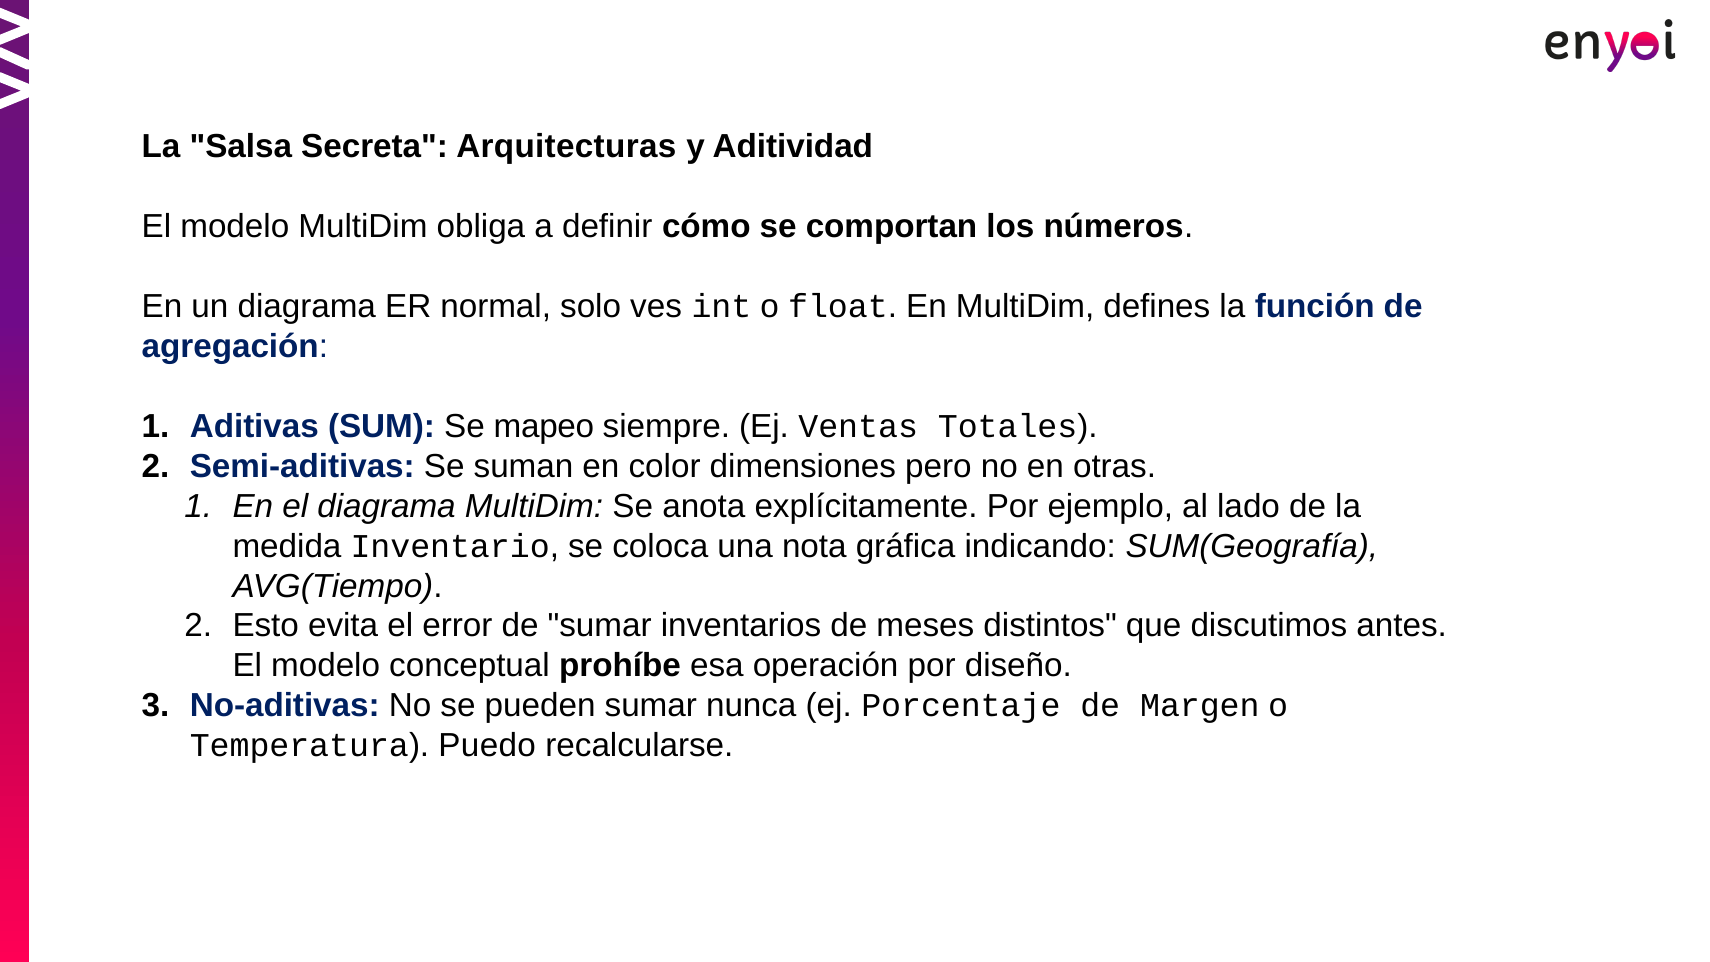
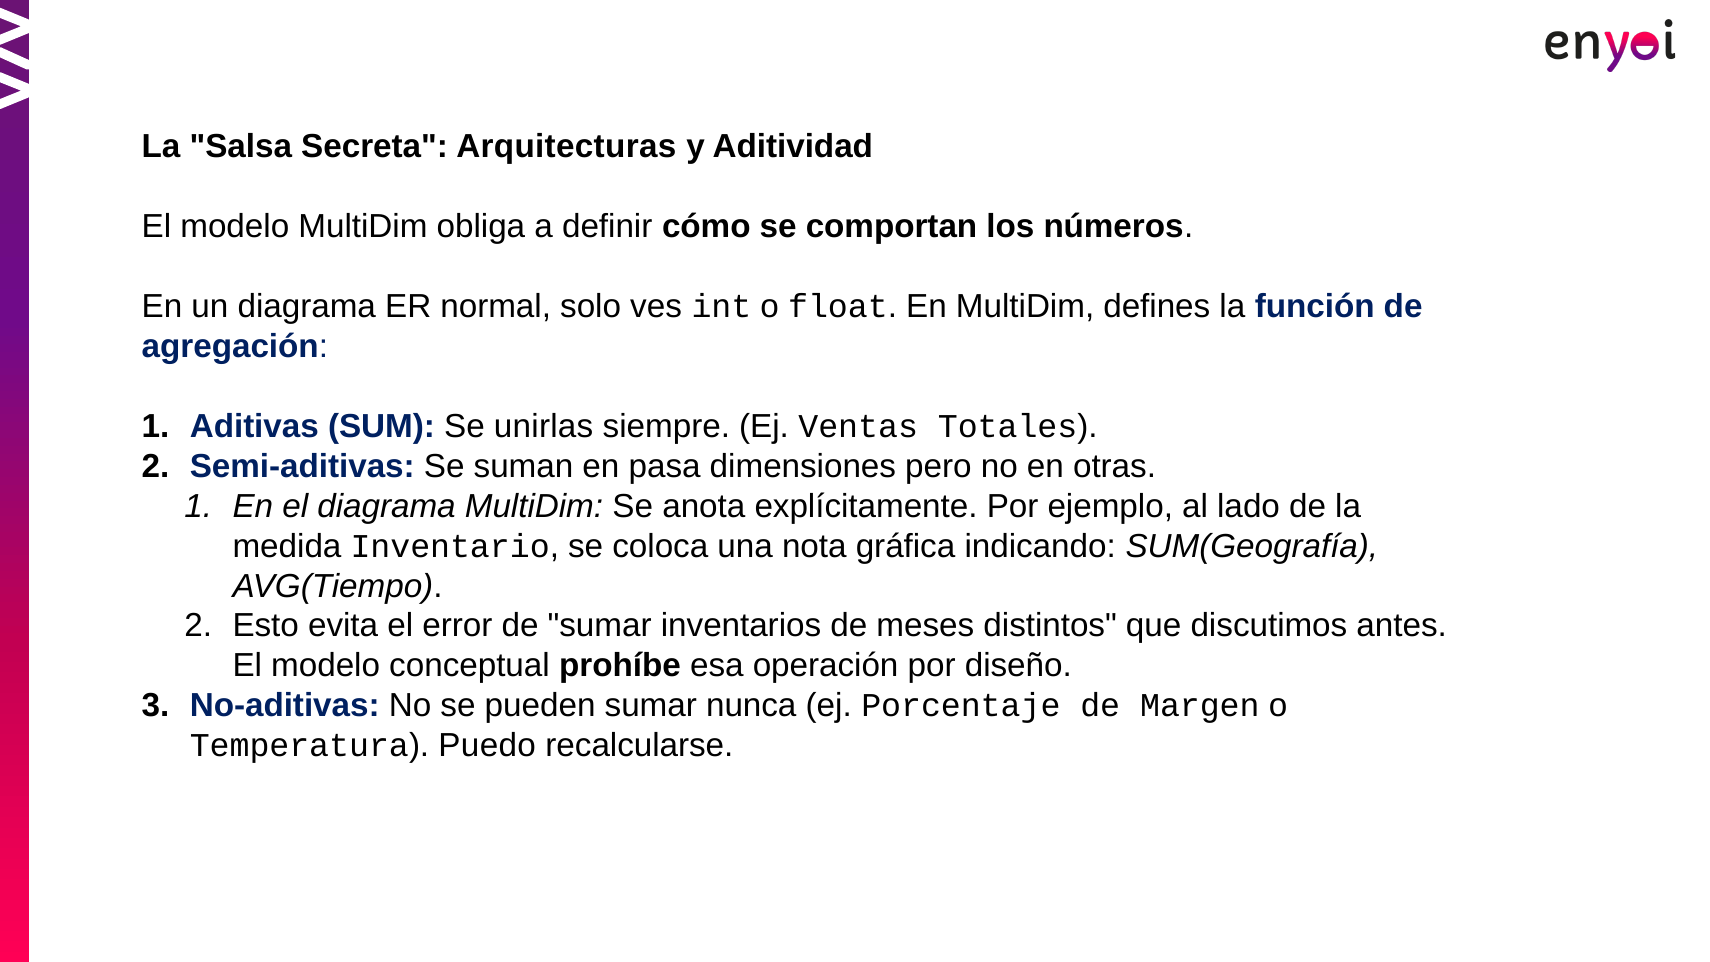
mapeo: mapeo -> unirlas
color: color -> pasa
